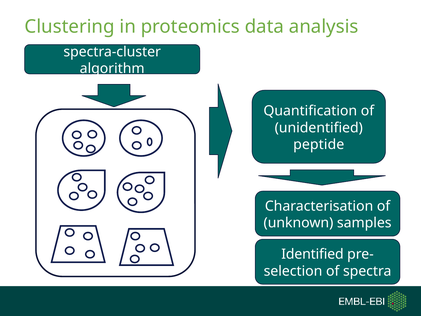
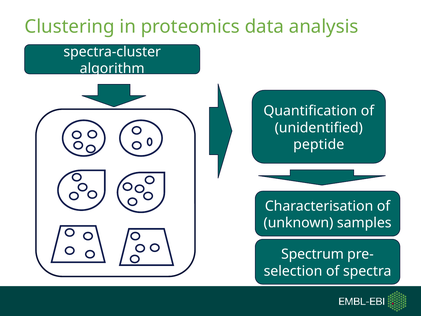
Identified: Identified -> Spectrum
